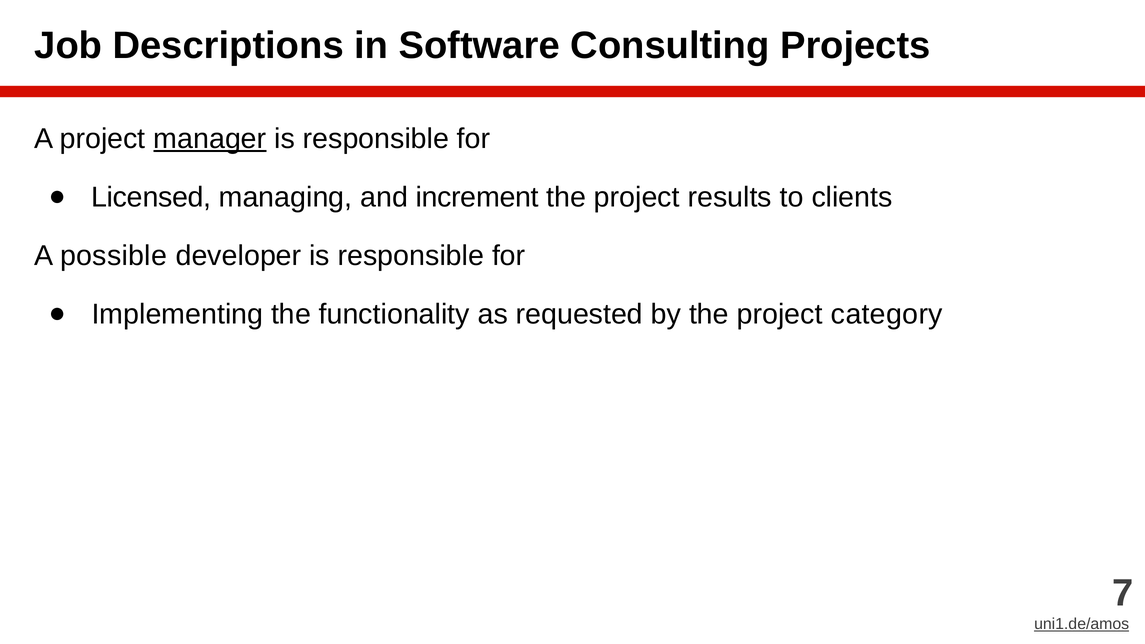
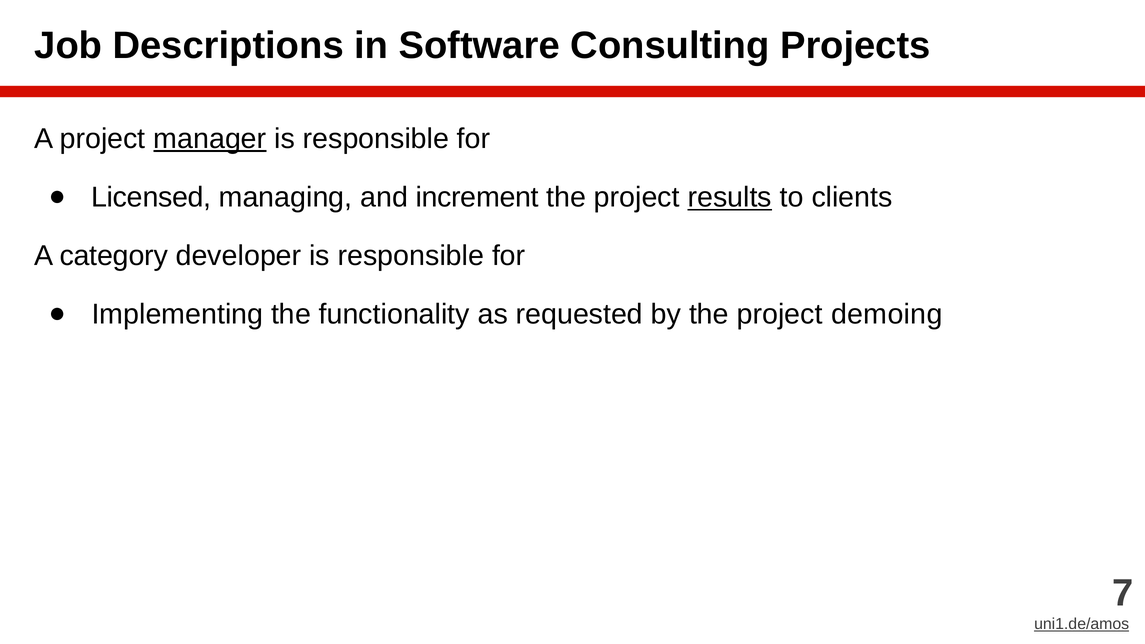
results underline: none -> present
possible: possible -> category
category: category -> demoing
